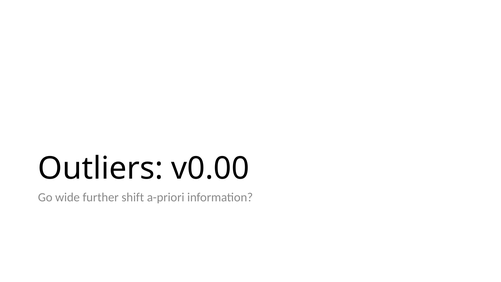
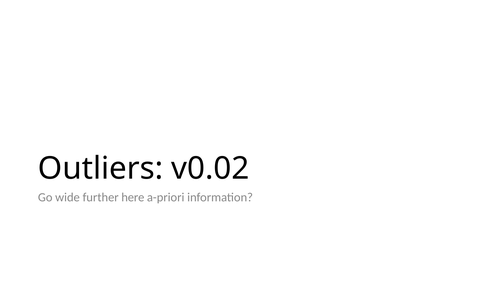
v0.00: v0.00 -> v0.02
shift: shift -> here
